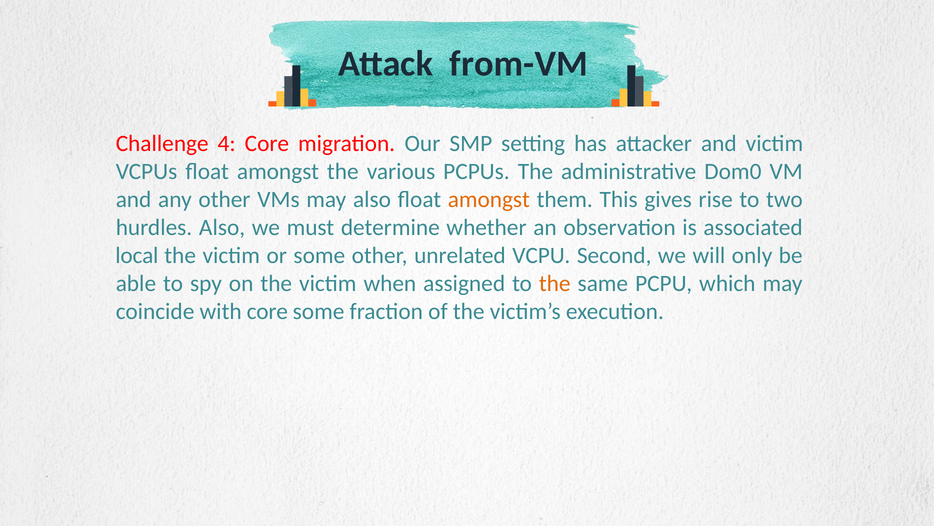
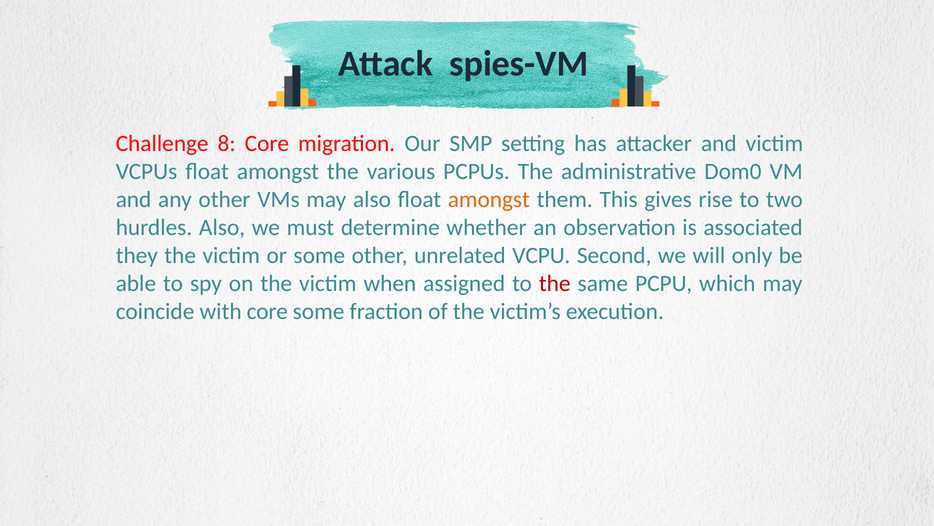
from-VM: from-VM -> spies-VM
4: 4 -> 8
local: local -> they
the at (555, 283) colour: orange -> red
